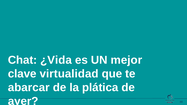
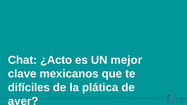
¿Vida: ¿Vida -> ¿Acto
virtualidad: virtualidad -> mexicanos
abarcar: abarcar -> difíciles
